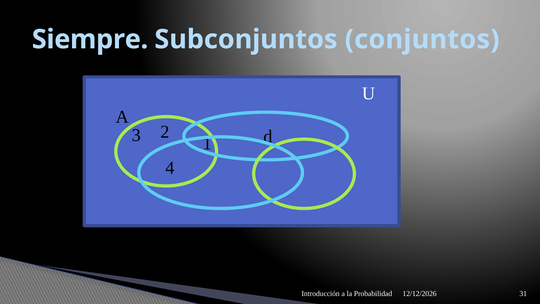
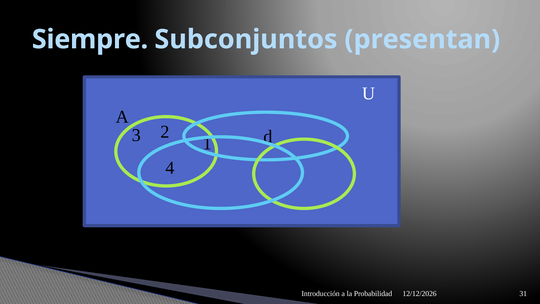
conjuntos: conjuntos -> presentan
